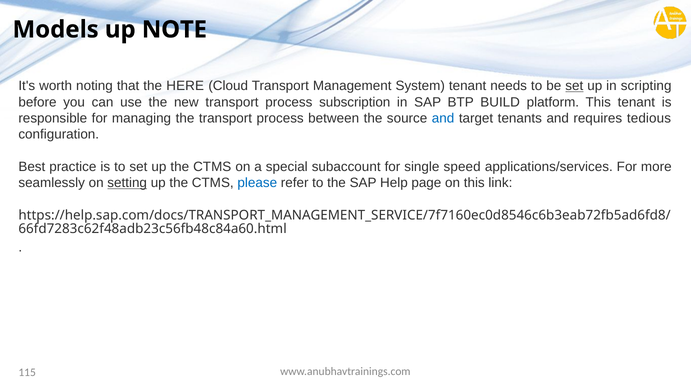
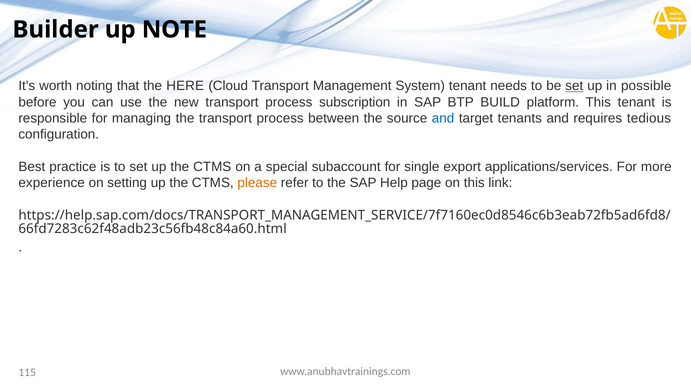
Models: Models -> Builder
scripting: scripting -> possible
speed: speed -> export
seamlessly: seamlessly -> experience
setting underline: present -> none
please colour: blue -> orange
